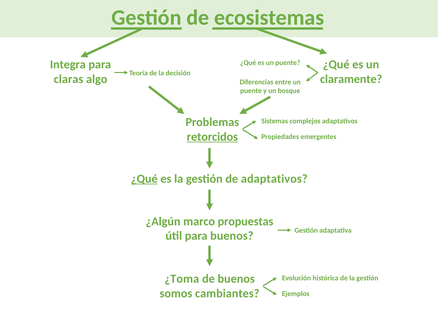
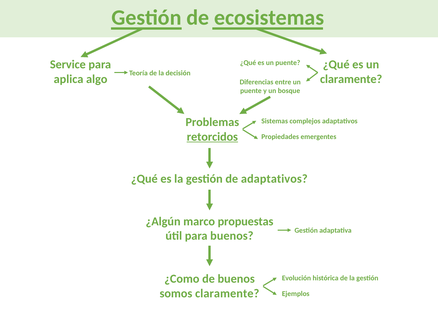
Integra: Integra -> Service
claras: claras -> aplica
¿Qué at (144, 179) underline: present -> none
¿Toma: ¿Toma -> ¿Como
somos cambiantes: cambiantes -> claramente
